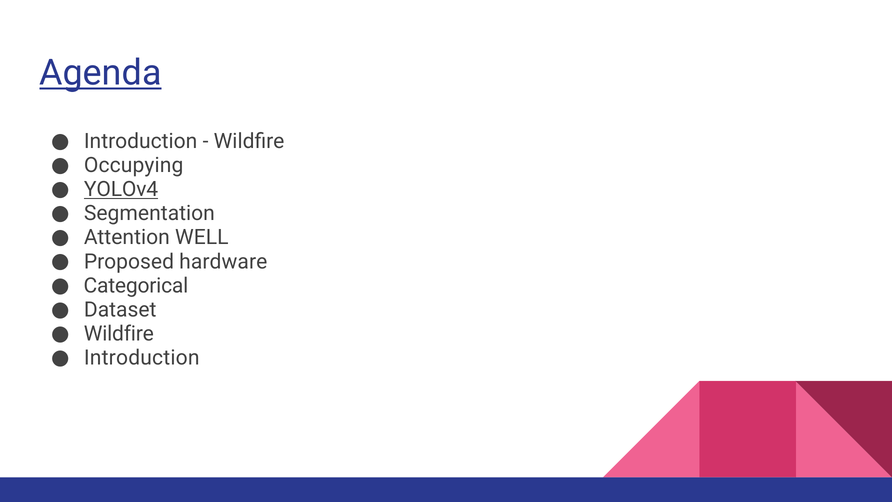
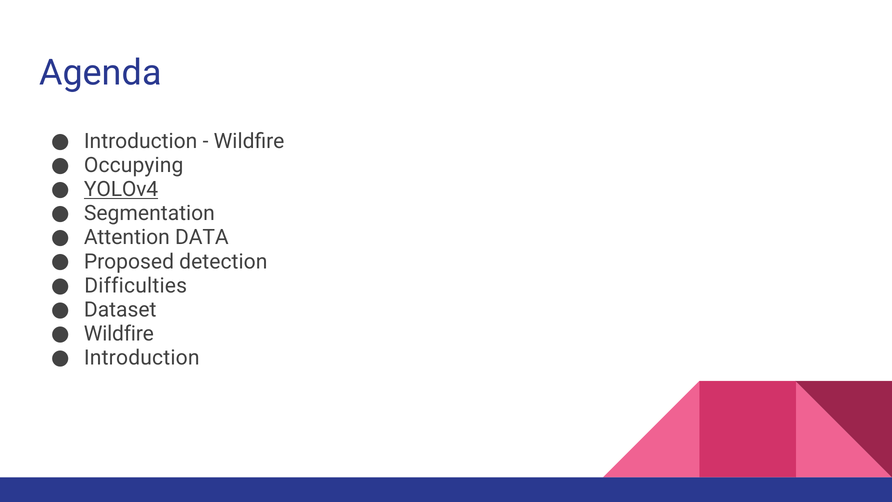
Agenda underline: present -> none
WELL: WELL -> DATA
hardware: hardware -> detection
Categorical: Categorical -> Difficulties
